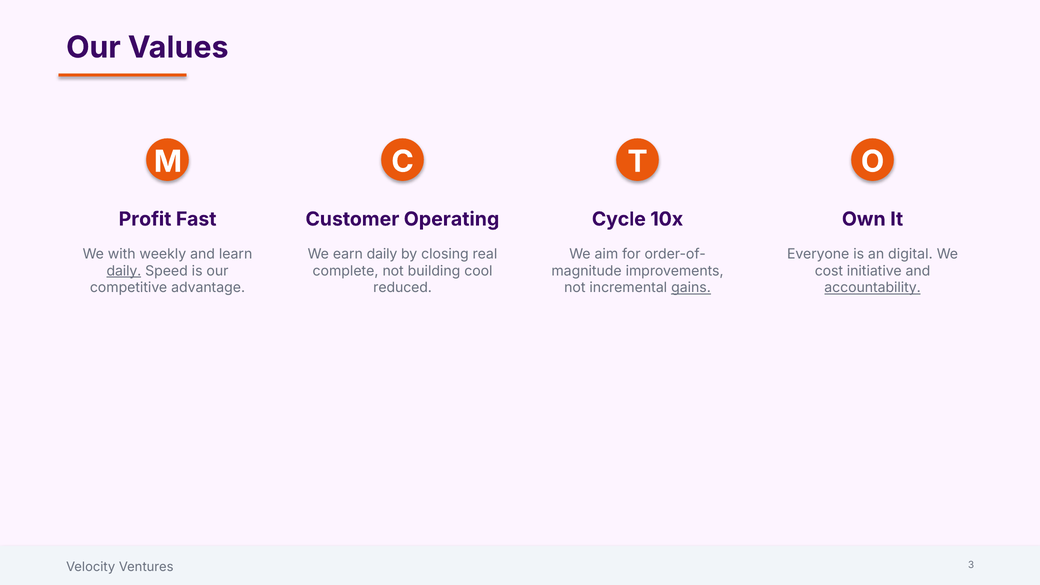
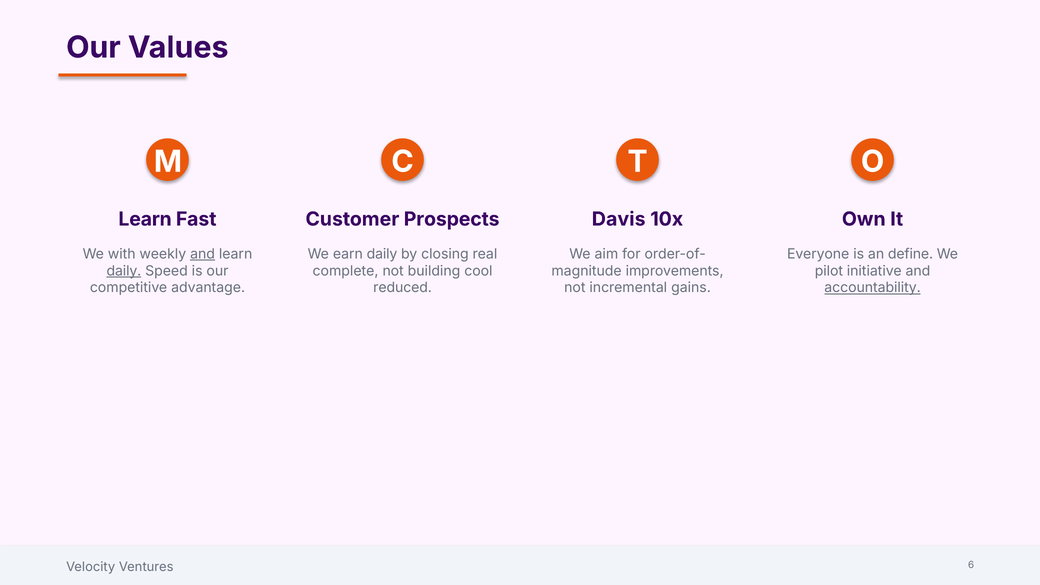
Profit at (145, 219): Profit -> Learn
Operating: Operating -> Prospects
Cycle: Cycle -> Davis
and at (203, 254) underline: none -> present
digital: digital -> define
cost: cost -> pilot
gains underline: present -> none
3: 3 -> 6
